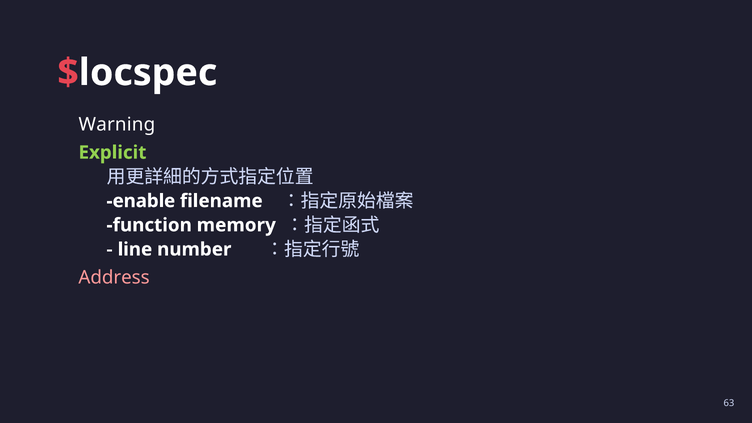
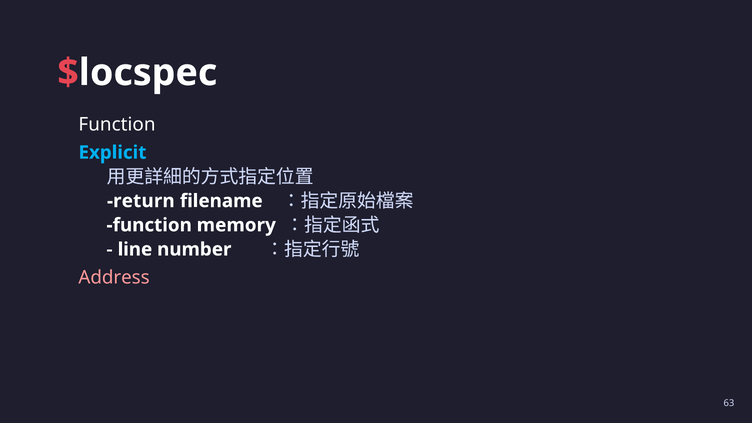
Warning at (117, 124): Warning -> Function
Explicit colour: light green -> light blue
enable: enable -> return
